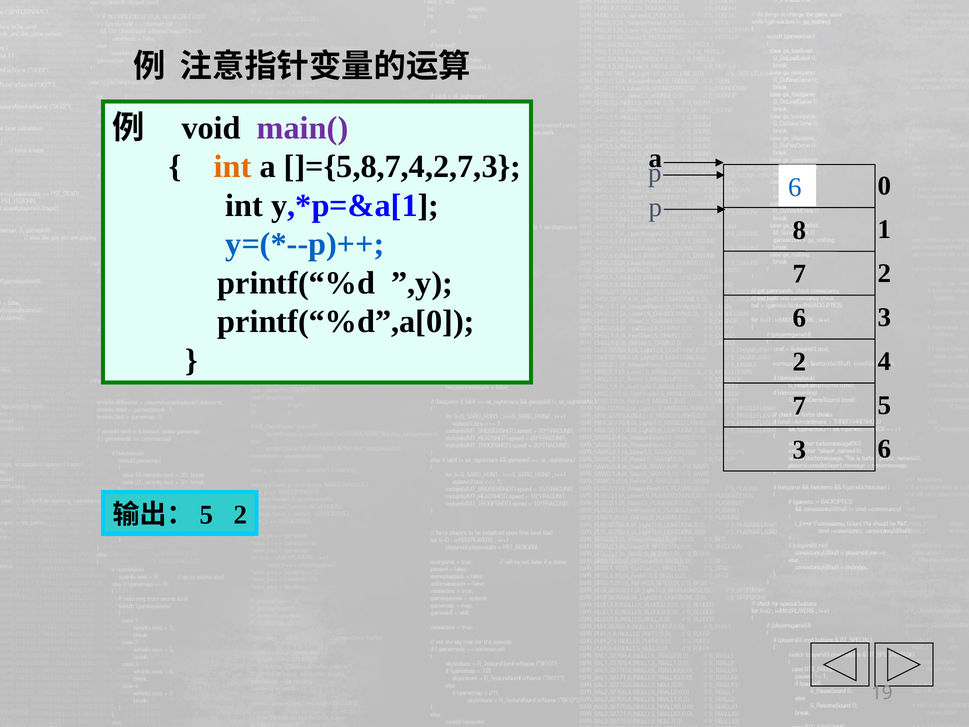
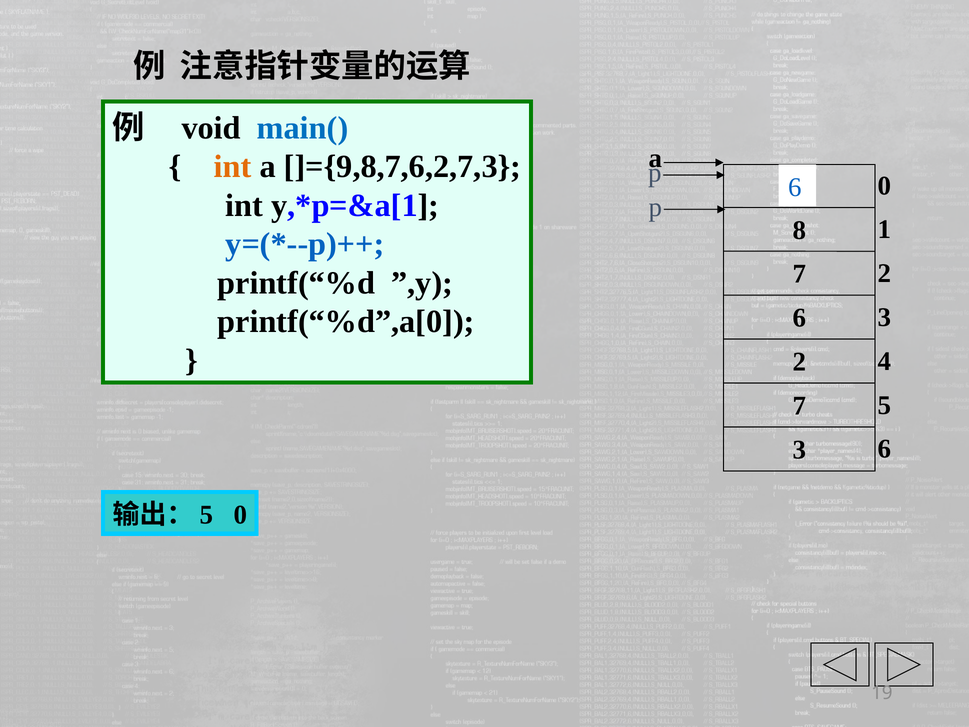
main( colour: purple -> blue
]={5,8,7,4,2,7,3: ]={5,8,7,4,2,7,3 -> ]={9,8,7,6,2,7,3
2 at (240, 515): 2 -> 0
